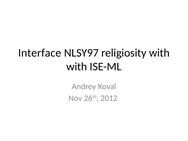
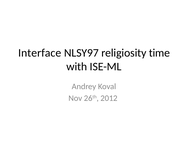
religiosity with: with -> time
